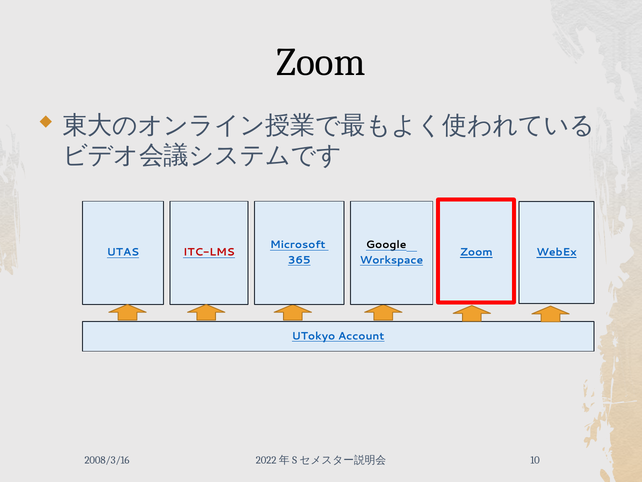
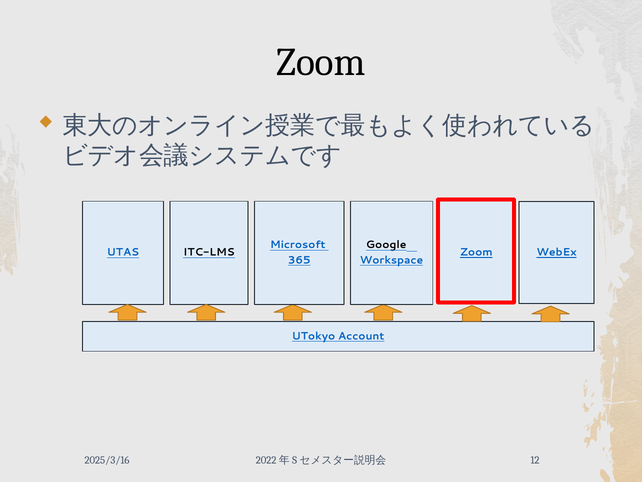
ITC-LMS colour: red -> black
2008/3/16: 2008/3/16 -> 2025/3/16
10: 10 -> 12
